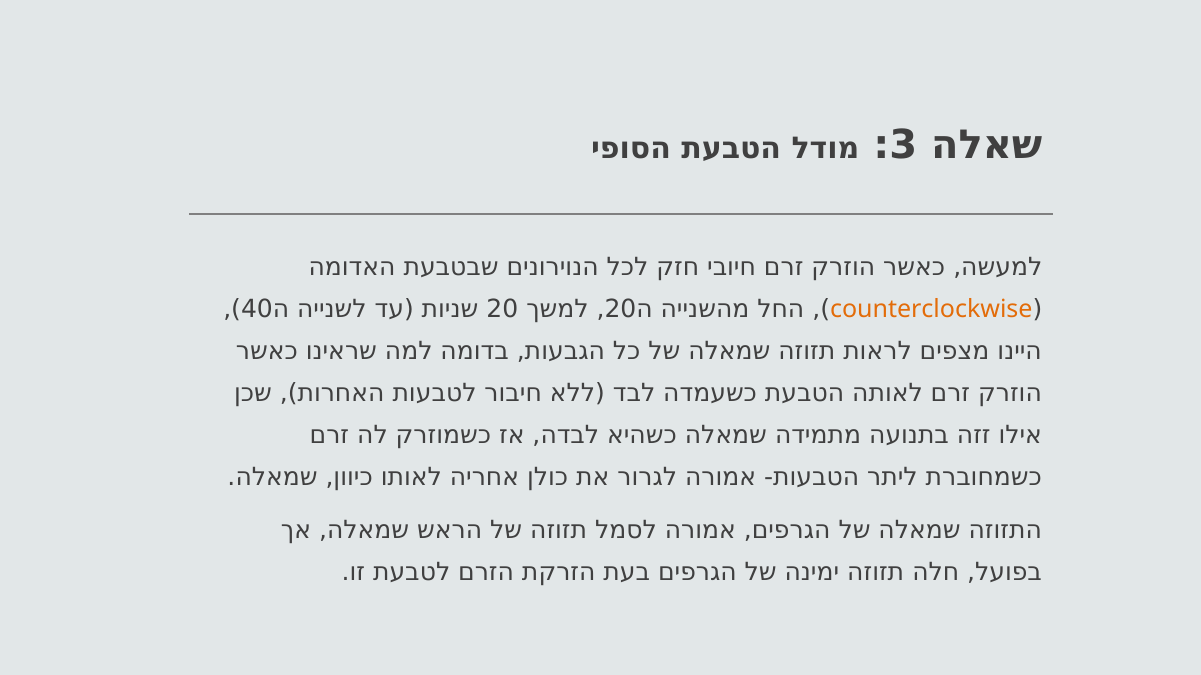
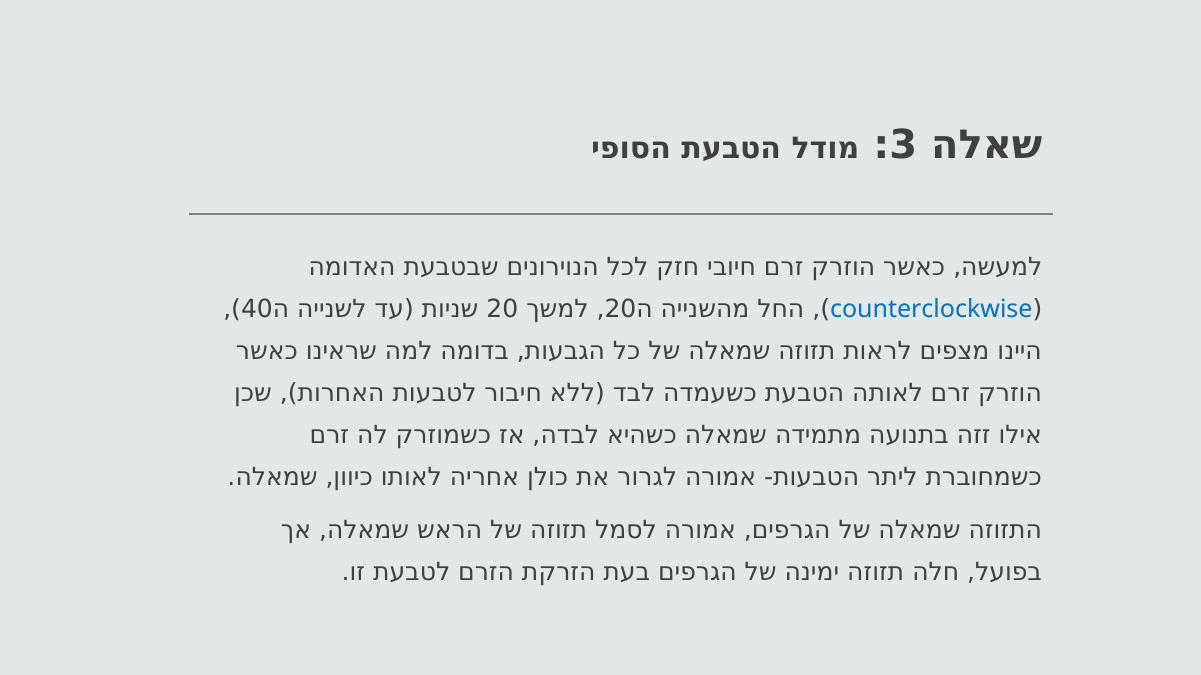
counterclockwise colour: orange -> blue
